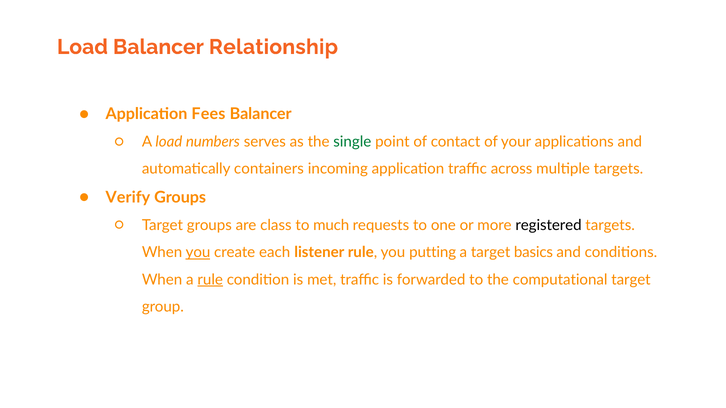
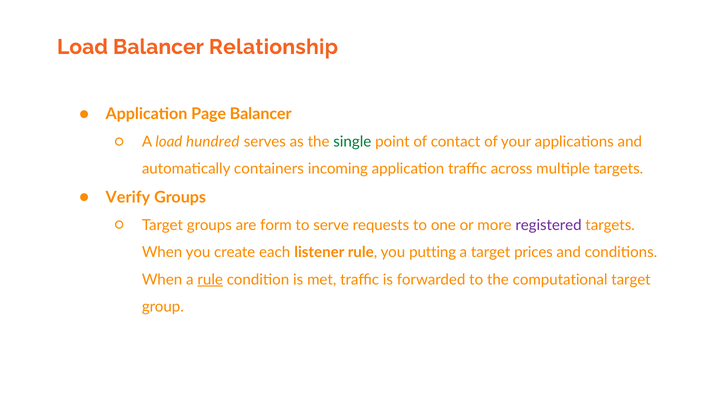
Fees: Fees -> Page
numbers: numbers -> hundred
class: class -> form
much: much -> serve
registered colour: black -> purple
you at (198, 253) underline: present -> none
basics: basics -> prices
